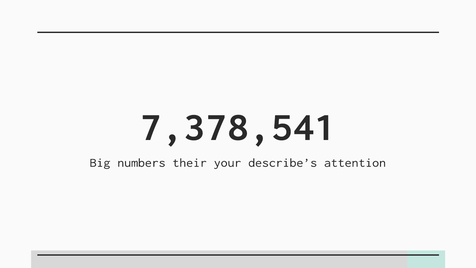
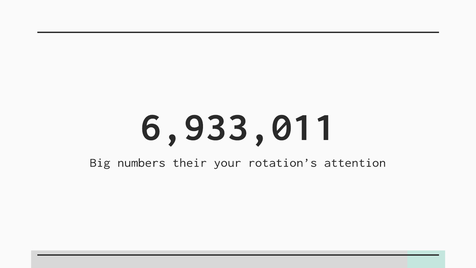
7,378,541: 7,378,541 -> 6,933,011
describe’s: describe’s -> rotation’s
